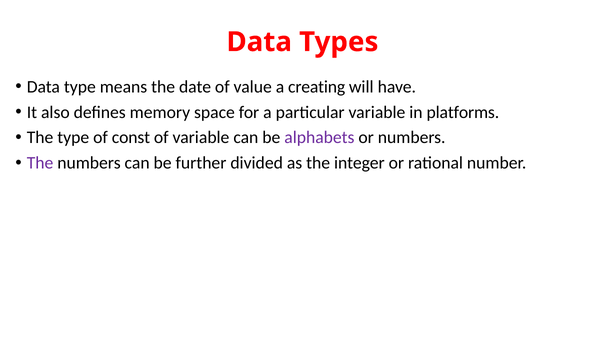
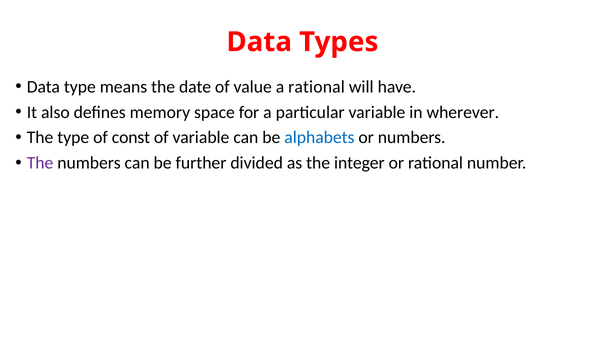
a creating: creating -> rational
platforms: platforms -> wherever
alphabets colour: purple -> blue
